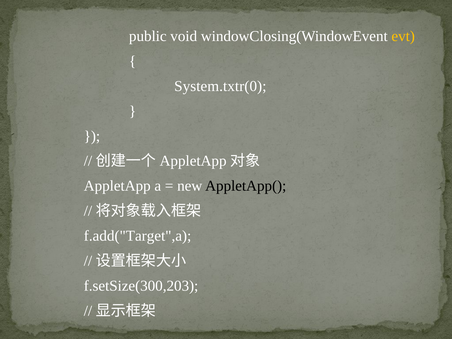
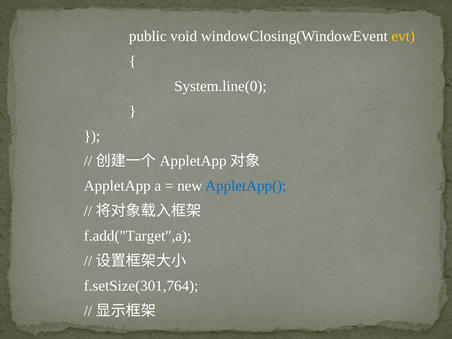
System.txtr(0: System.txtr(0 -> System.line(0
AppletApp( colour: black -> blue
f.setSize(300,203: f.setSize(300,203 -> f.setSize(301,764
